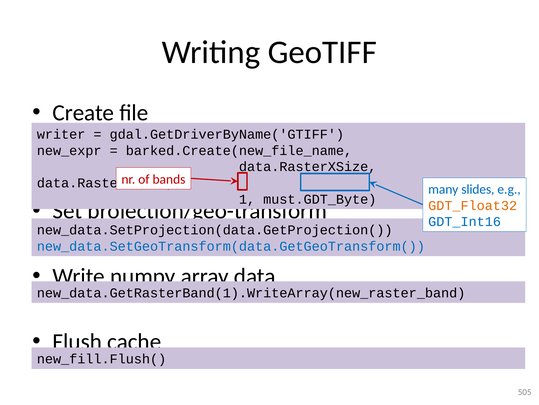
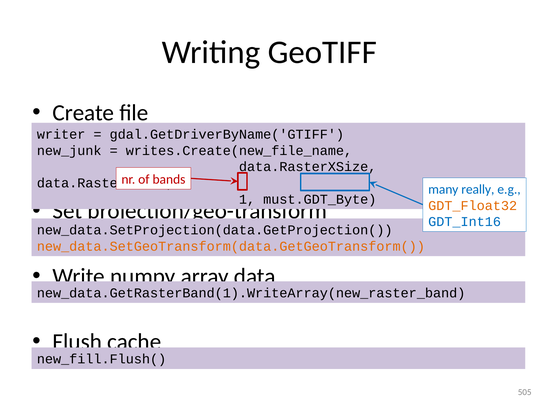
new_expr: new_expr -> new_junk
barked.Create(new_file_name: barked.Create(new_file_name -> writes.Create(new_file_name
slides: slides -> really
new_data.SetGeoTransform(data.GetGeoTransform( colour: blue -> orange
